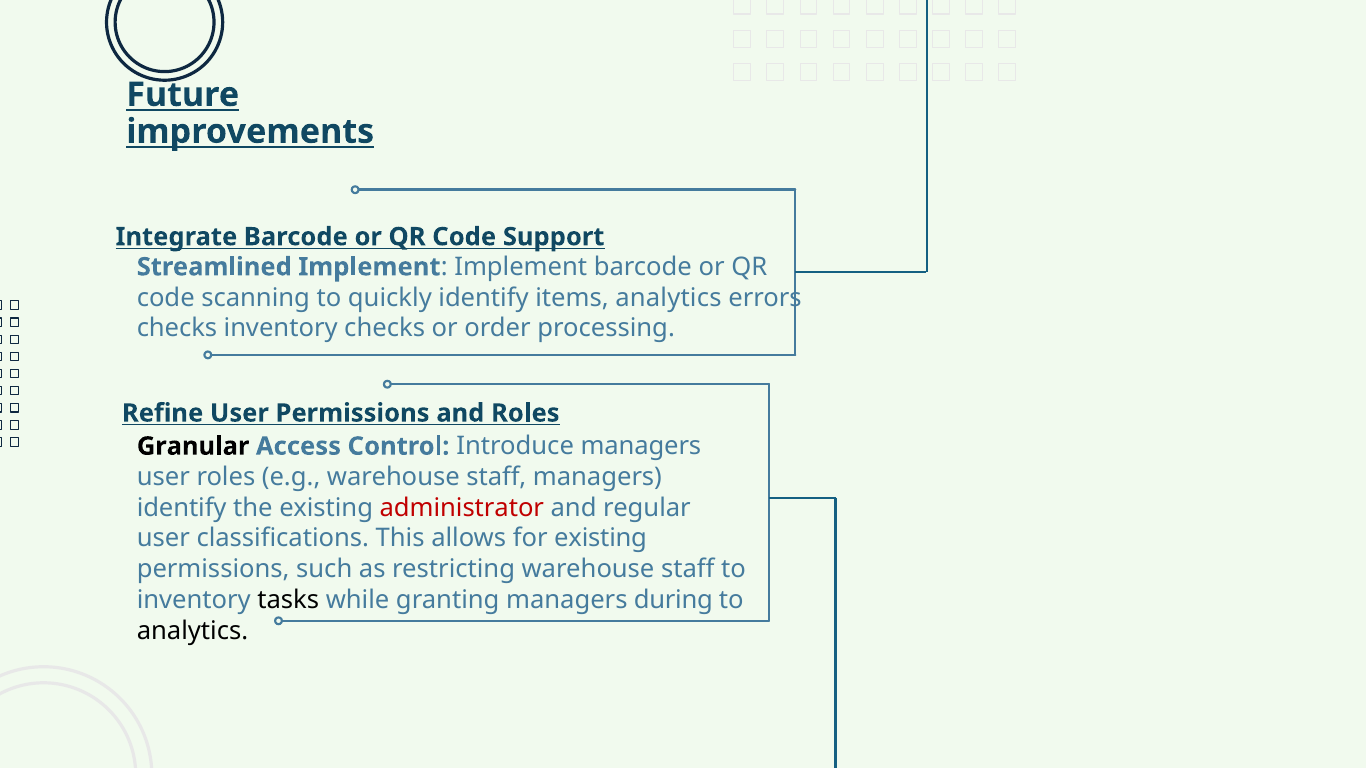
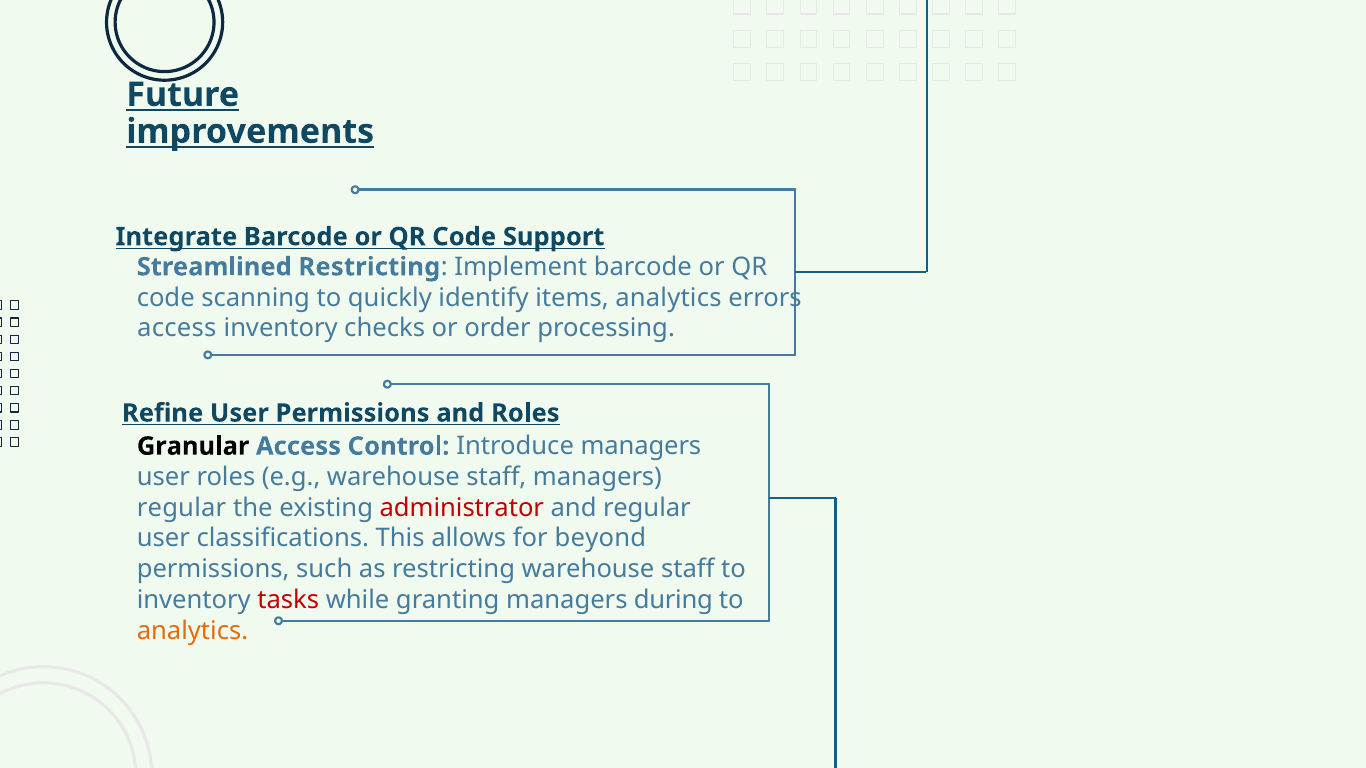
Streamlined Implement: Implement -> Restricting
checks at (177, 329): checks -> access
identify at (182, 508): identify -> regular
for existing: existing -> beyond
tasks colour: black -> red
analytics at (192, 631) colour: black -> orange
